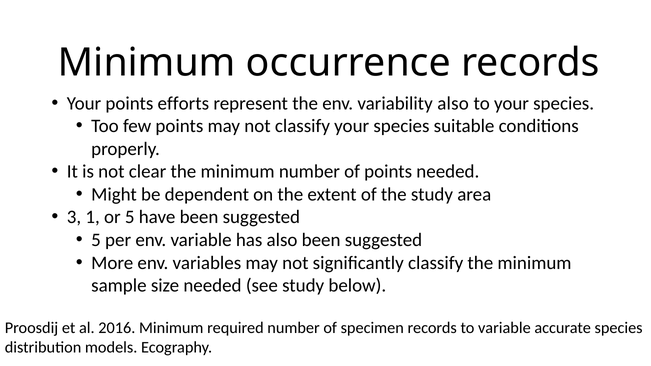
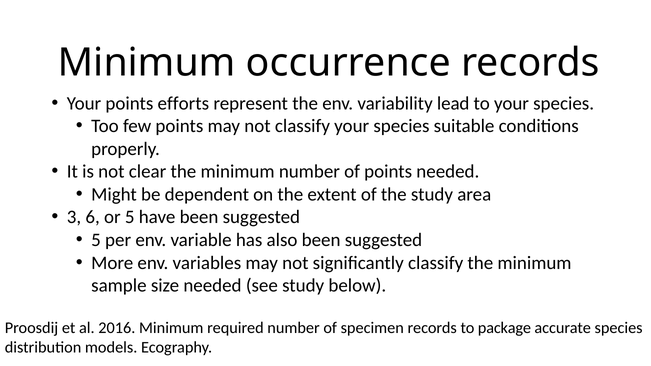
variability also: also -> lead
1: 1 -> 6
to variable: variable -> package
